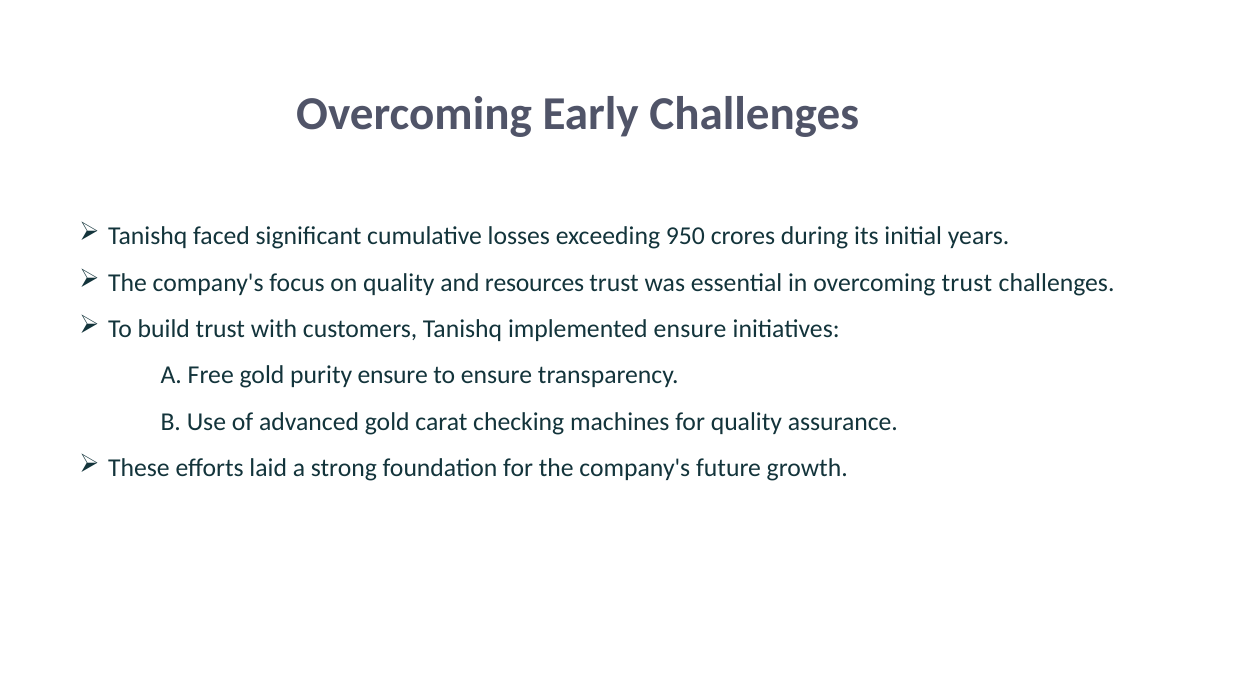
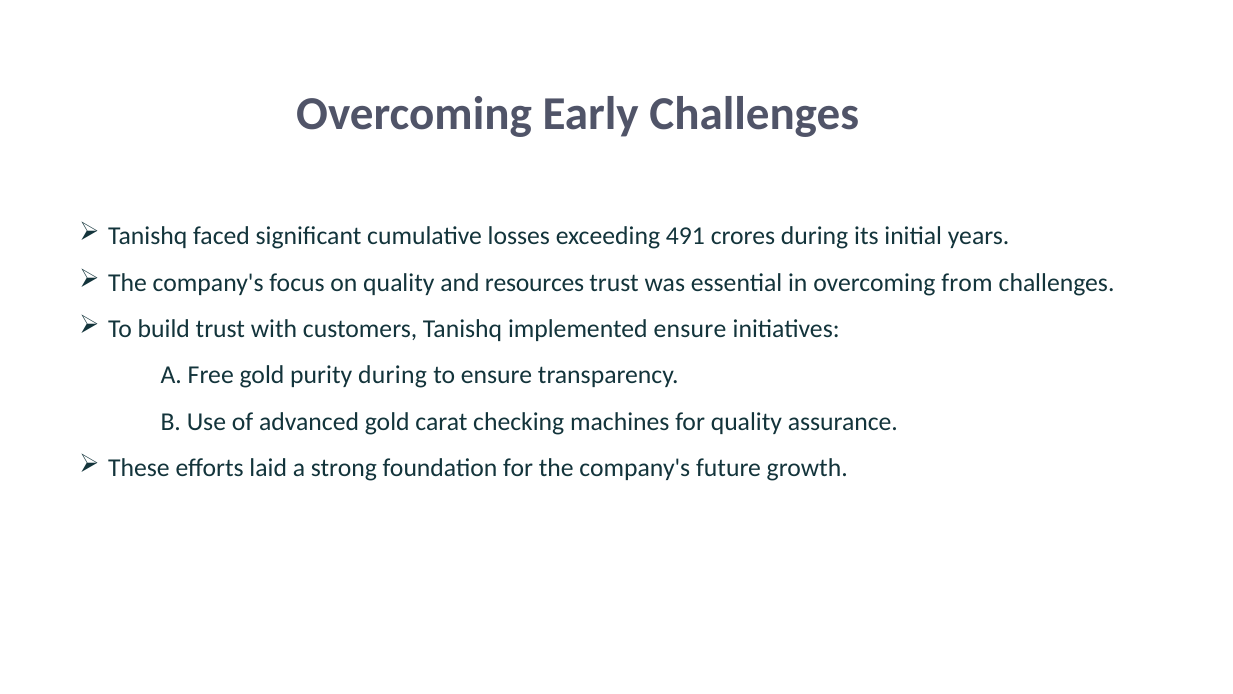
950: 950 -> 491
overcoming trust: trust -> from
purity ensure: ensure -> during
